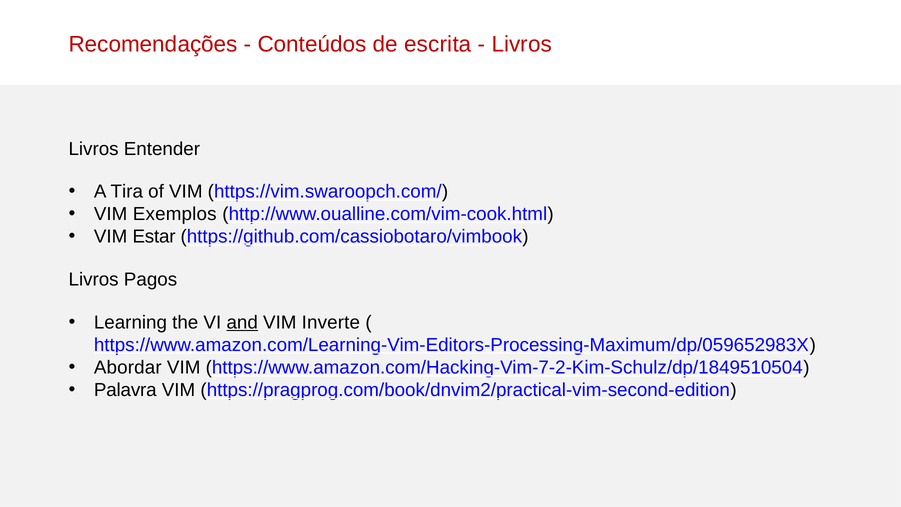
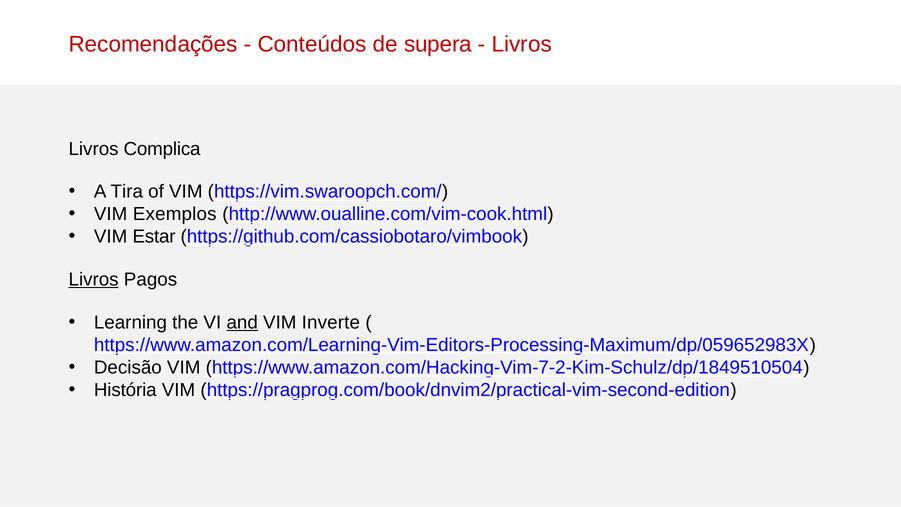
escrita: escrita -> supera
Entender: Entender -> Complica
Livros at (94, 279) underline: none -> present
Abordar: Abordar -> Decisão
Palavra: Palavra -> História
